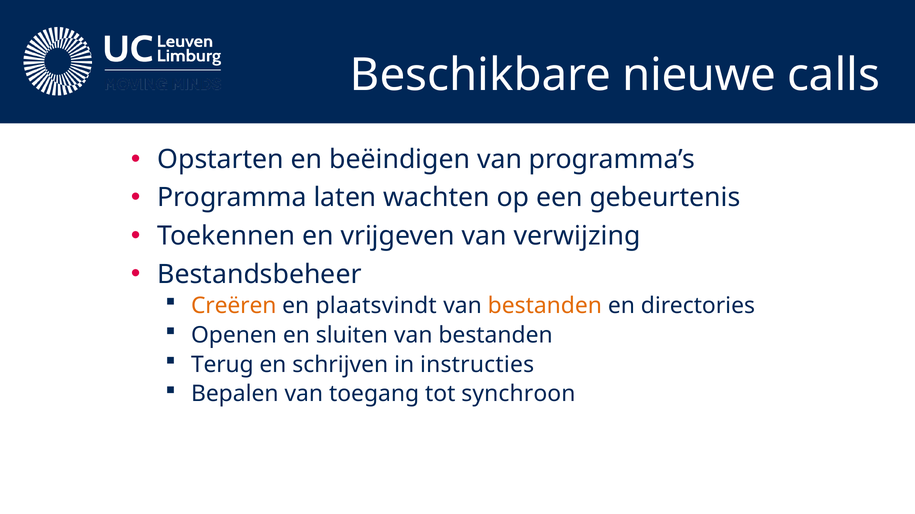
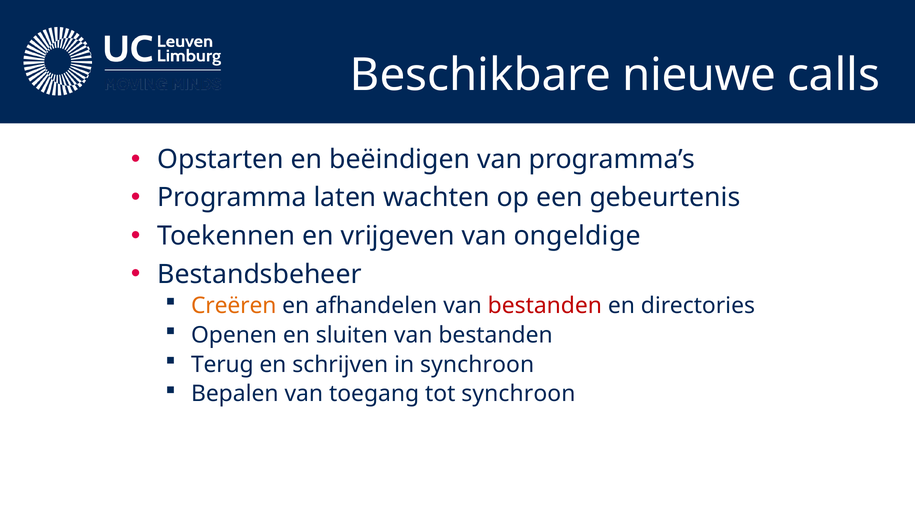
verwijzing: verwijzing -> ongeldige
plaatsvindt: plaatsvindt -> afhandelen
bestanden at (545, 306) colour: orange -> red
in instructies: instructies -> synchroon
